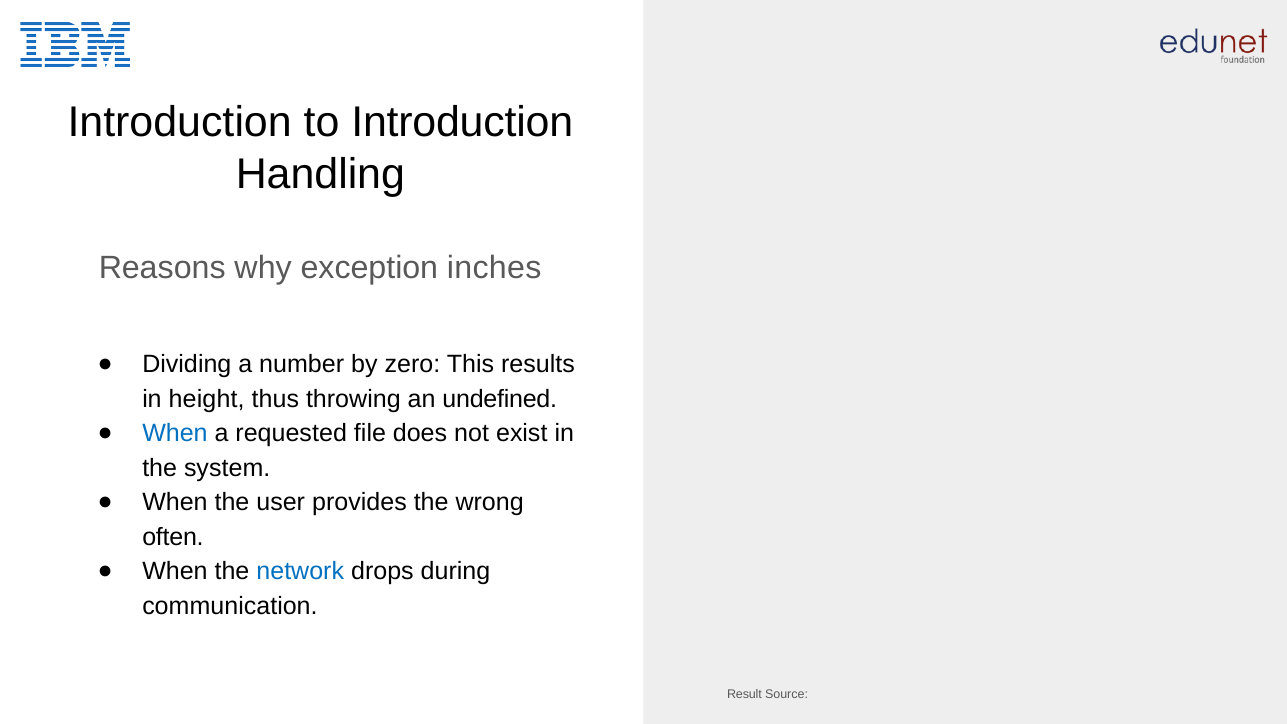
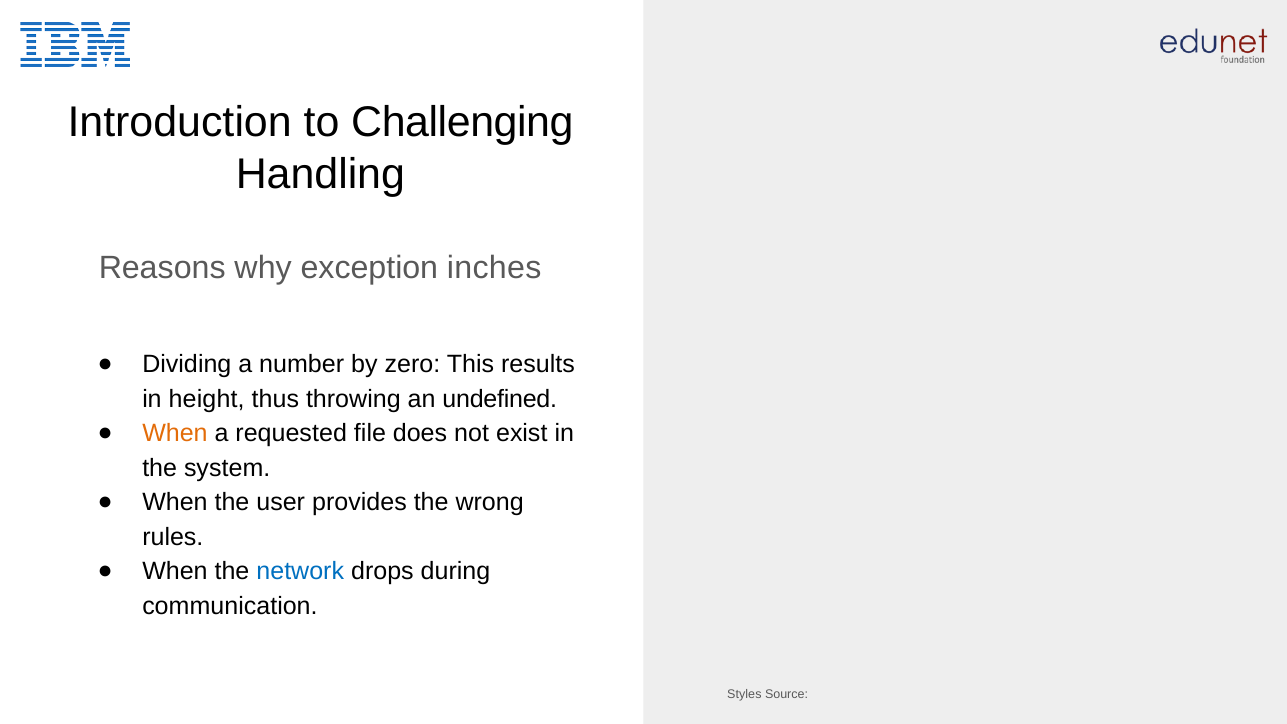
to Introduction: Introduction -> Challenging
When at (175, 434) colour: blue -> orange
often: often -> rules
Result: Result -> Styles
